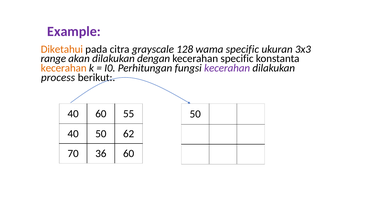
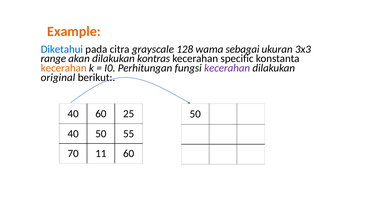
Example colour: purple -> orange
Diketahui colour: orange -> blue
wama specific: specific -> sebagai
dengan: dengan -> kontras
process: process -> original
55: 55 -> 25
62: 62 -> 55
36: 36 -> 11
